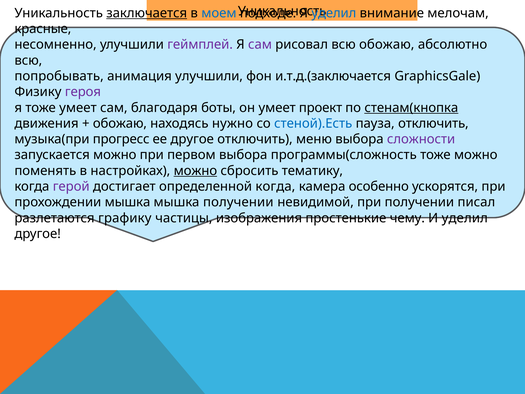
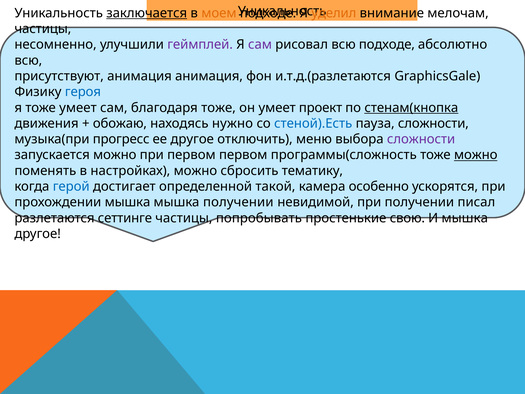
моем colour: blue -> orange
уделил at (334, 13) colour: blue -> orange
красные at (43, 29): красные -> частицы
всю обожаю: обожаю -> подходе
попробывать: попробывать -> присутствуют
анимация улучшили: улучшили -> анимация
и.т.д.(заключается: и.т.д.(заключается -> и.т.д.(разлетаются
героя colour: purple -> blue
благодаря боты: боты -> тоже
пауза отключить: отключить -> сложности
первом выбора: выбора -> первом
можно at (476, 155) underline: none -> present
можно at (195, 171) underline: present -> none
герой colour: purple -> blue
определенной когда: когда -> такой
графику: графику -> сеттинге
изображения: изображения -> попробывать
чему: чему -> свою
И уделил: уделил -> мышка
